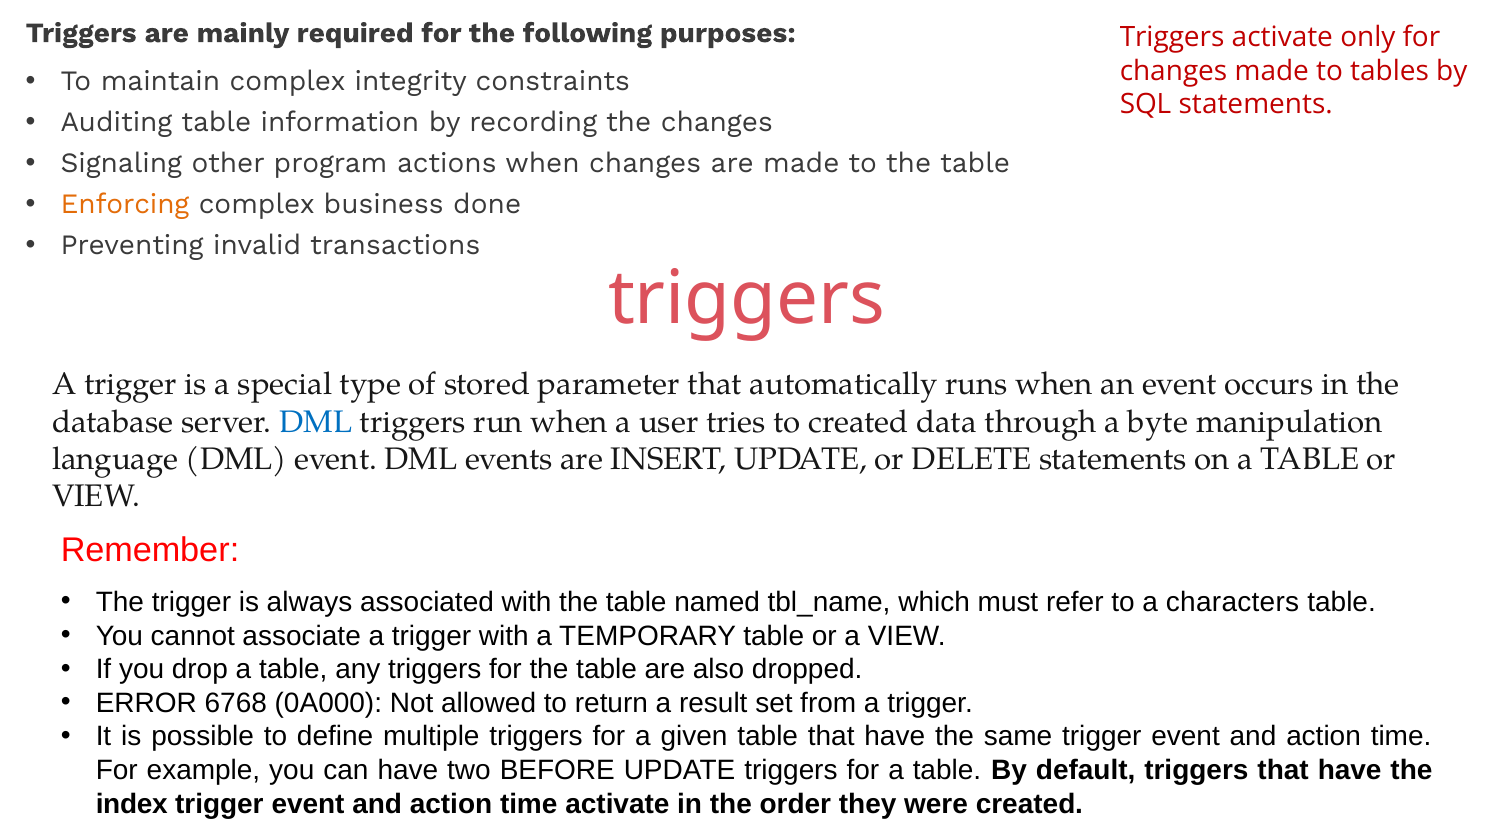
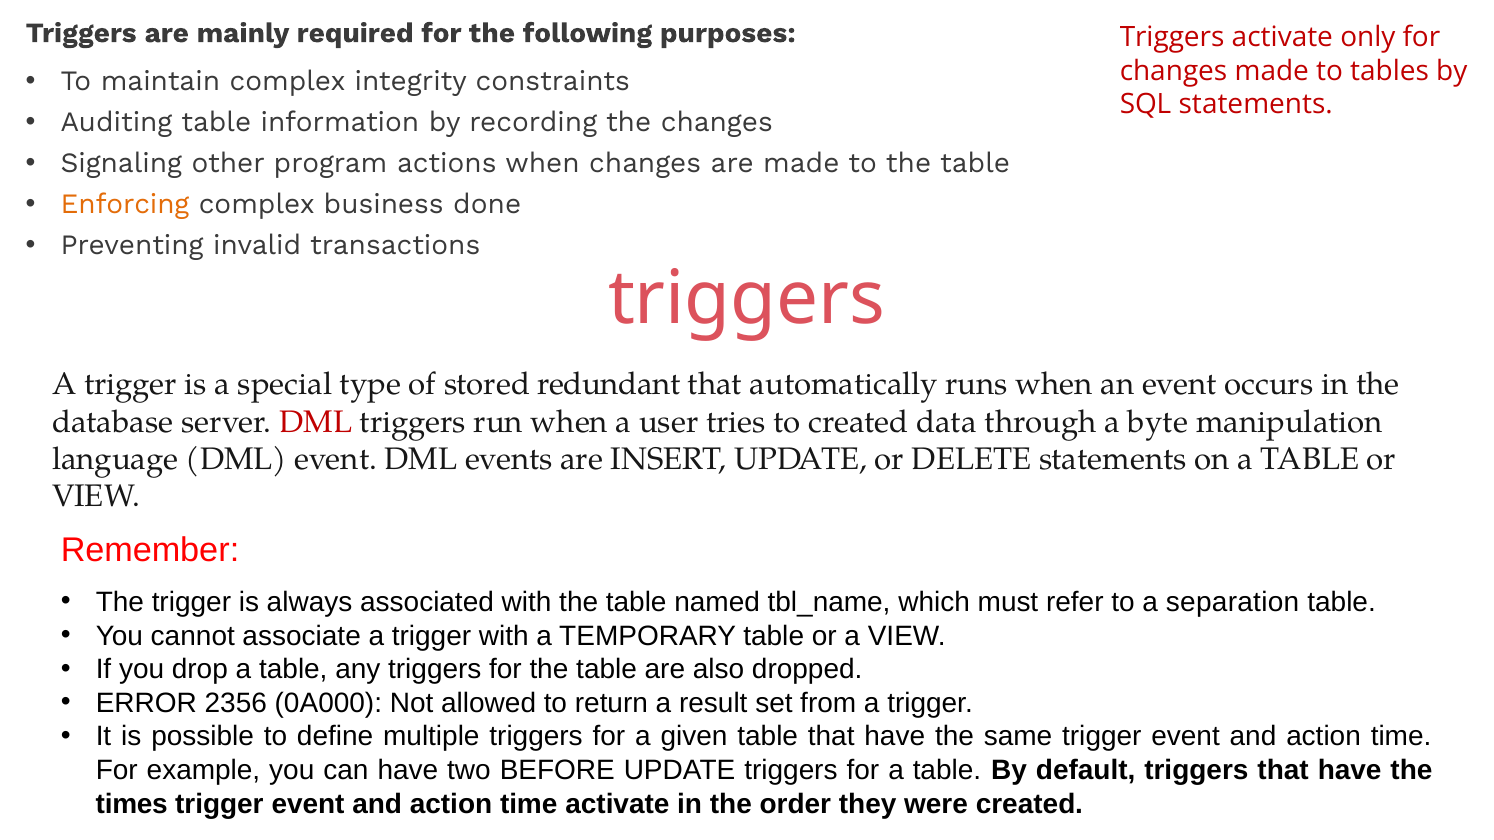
parameter: parameter -> redundant
DML at (316, 422) colour: blue -> red
characters: characters -> separation
6768: 6768 -> 2356
index: index -> times
